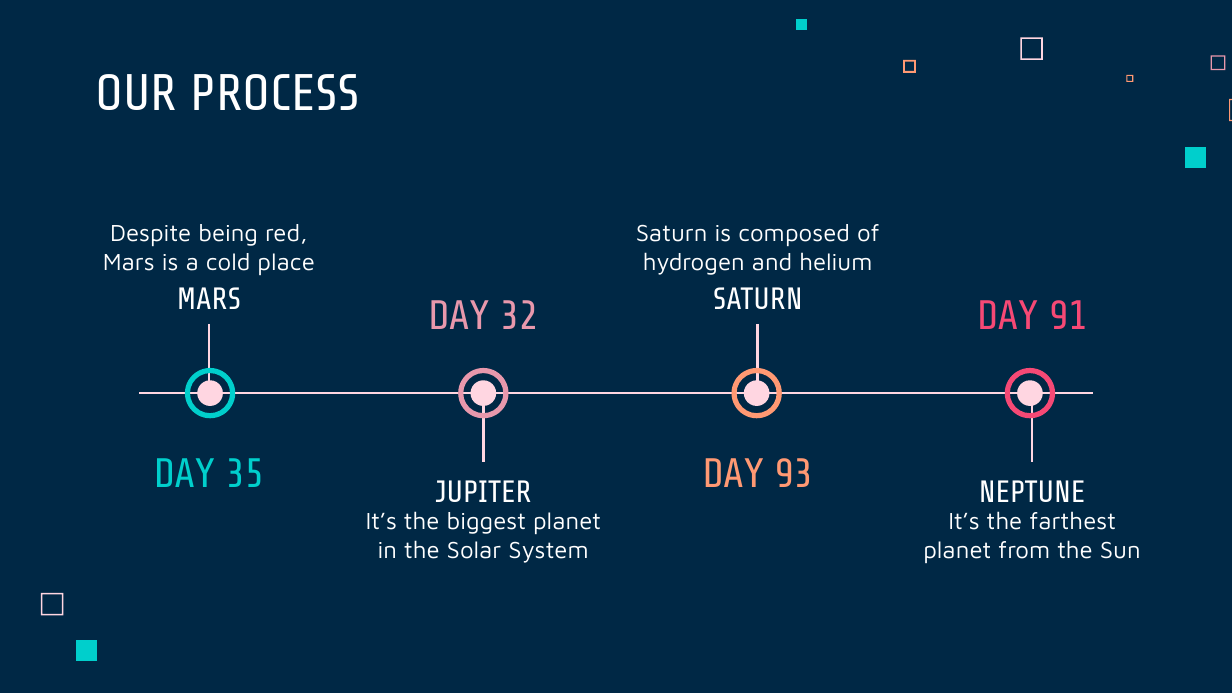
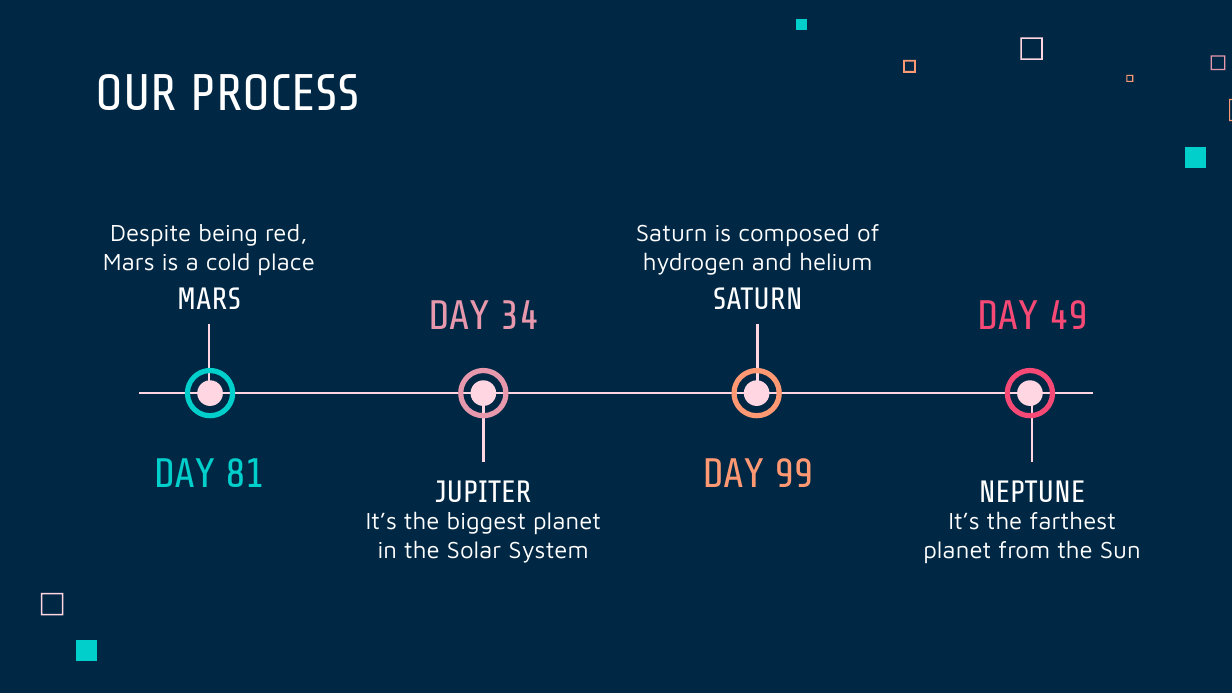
32: 32 -> 34
91: 91 -> 49
35: 35 -> 81
93: 93 -> 99
